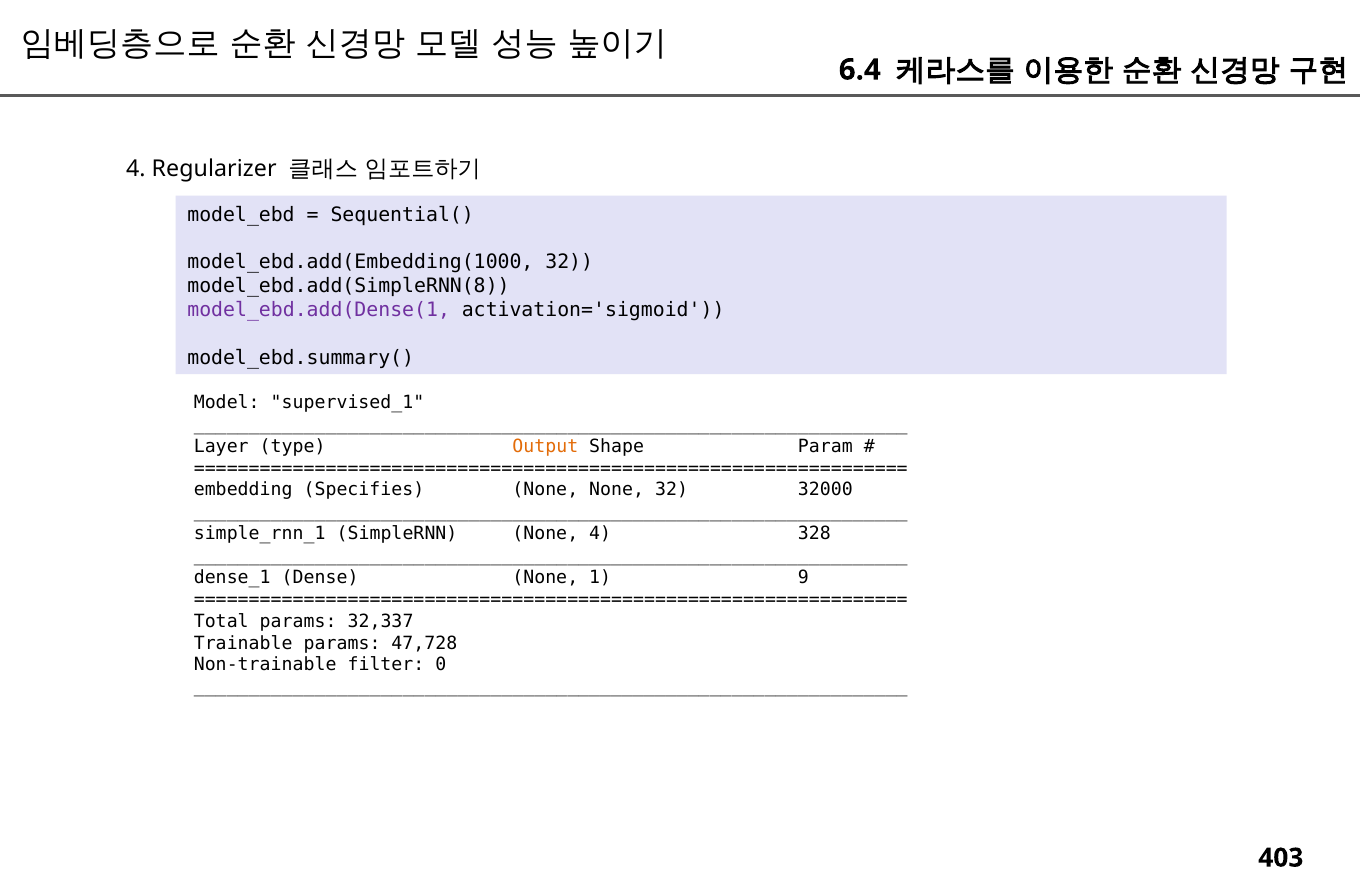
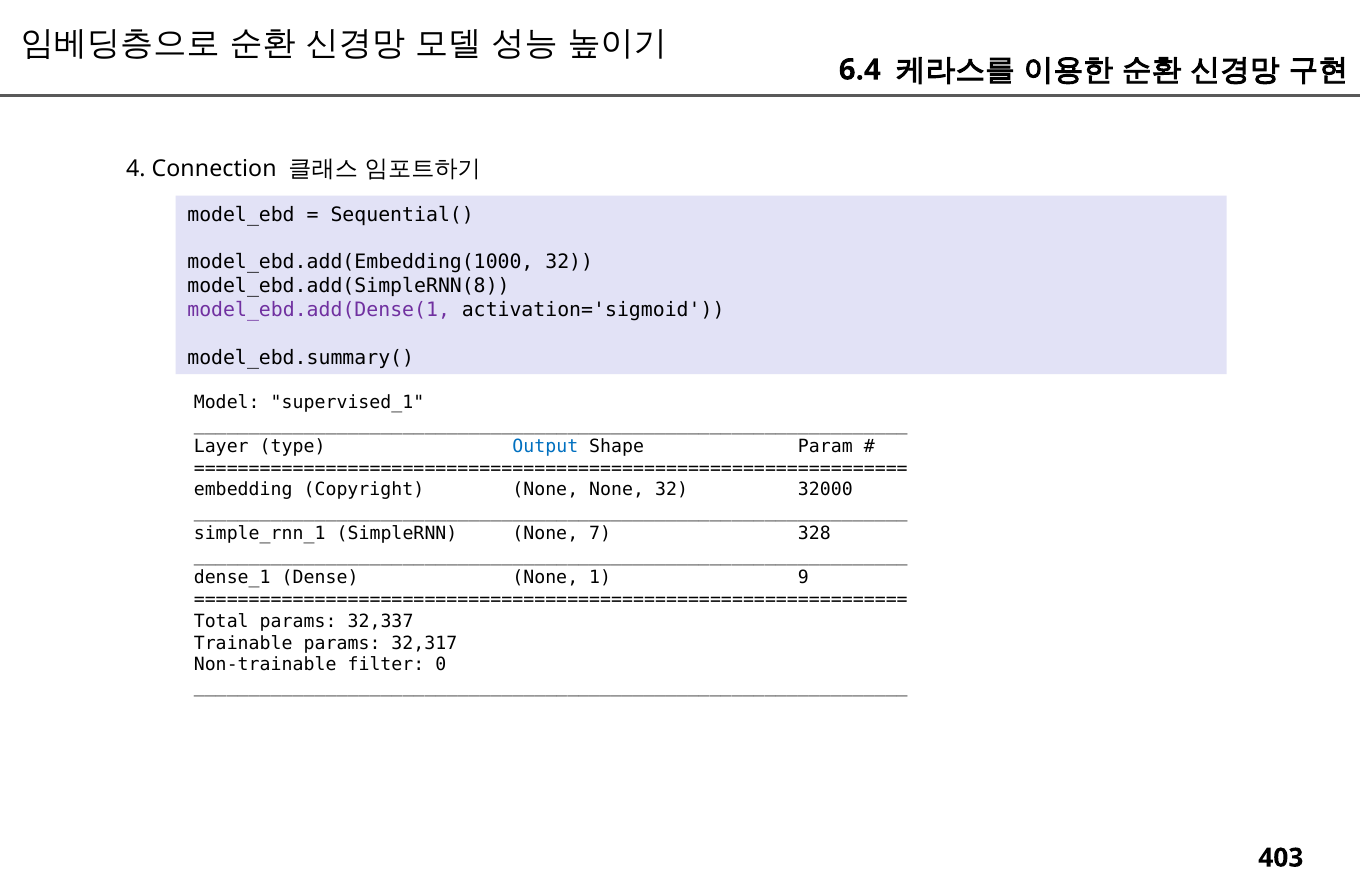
Regularizer: Regularizer -> Connection
Output colour: orange -> blue
Specifies: Specifies -> Copyright
None 4: 4 -> 7
47,728: 47,728 -> 32,317
